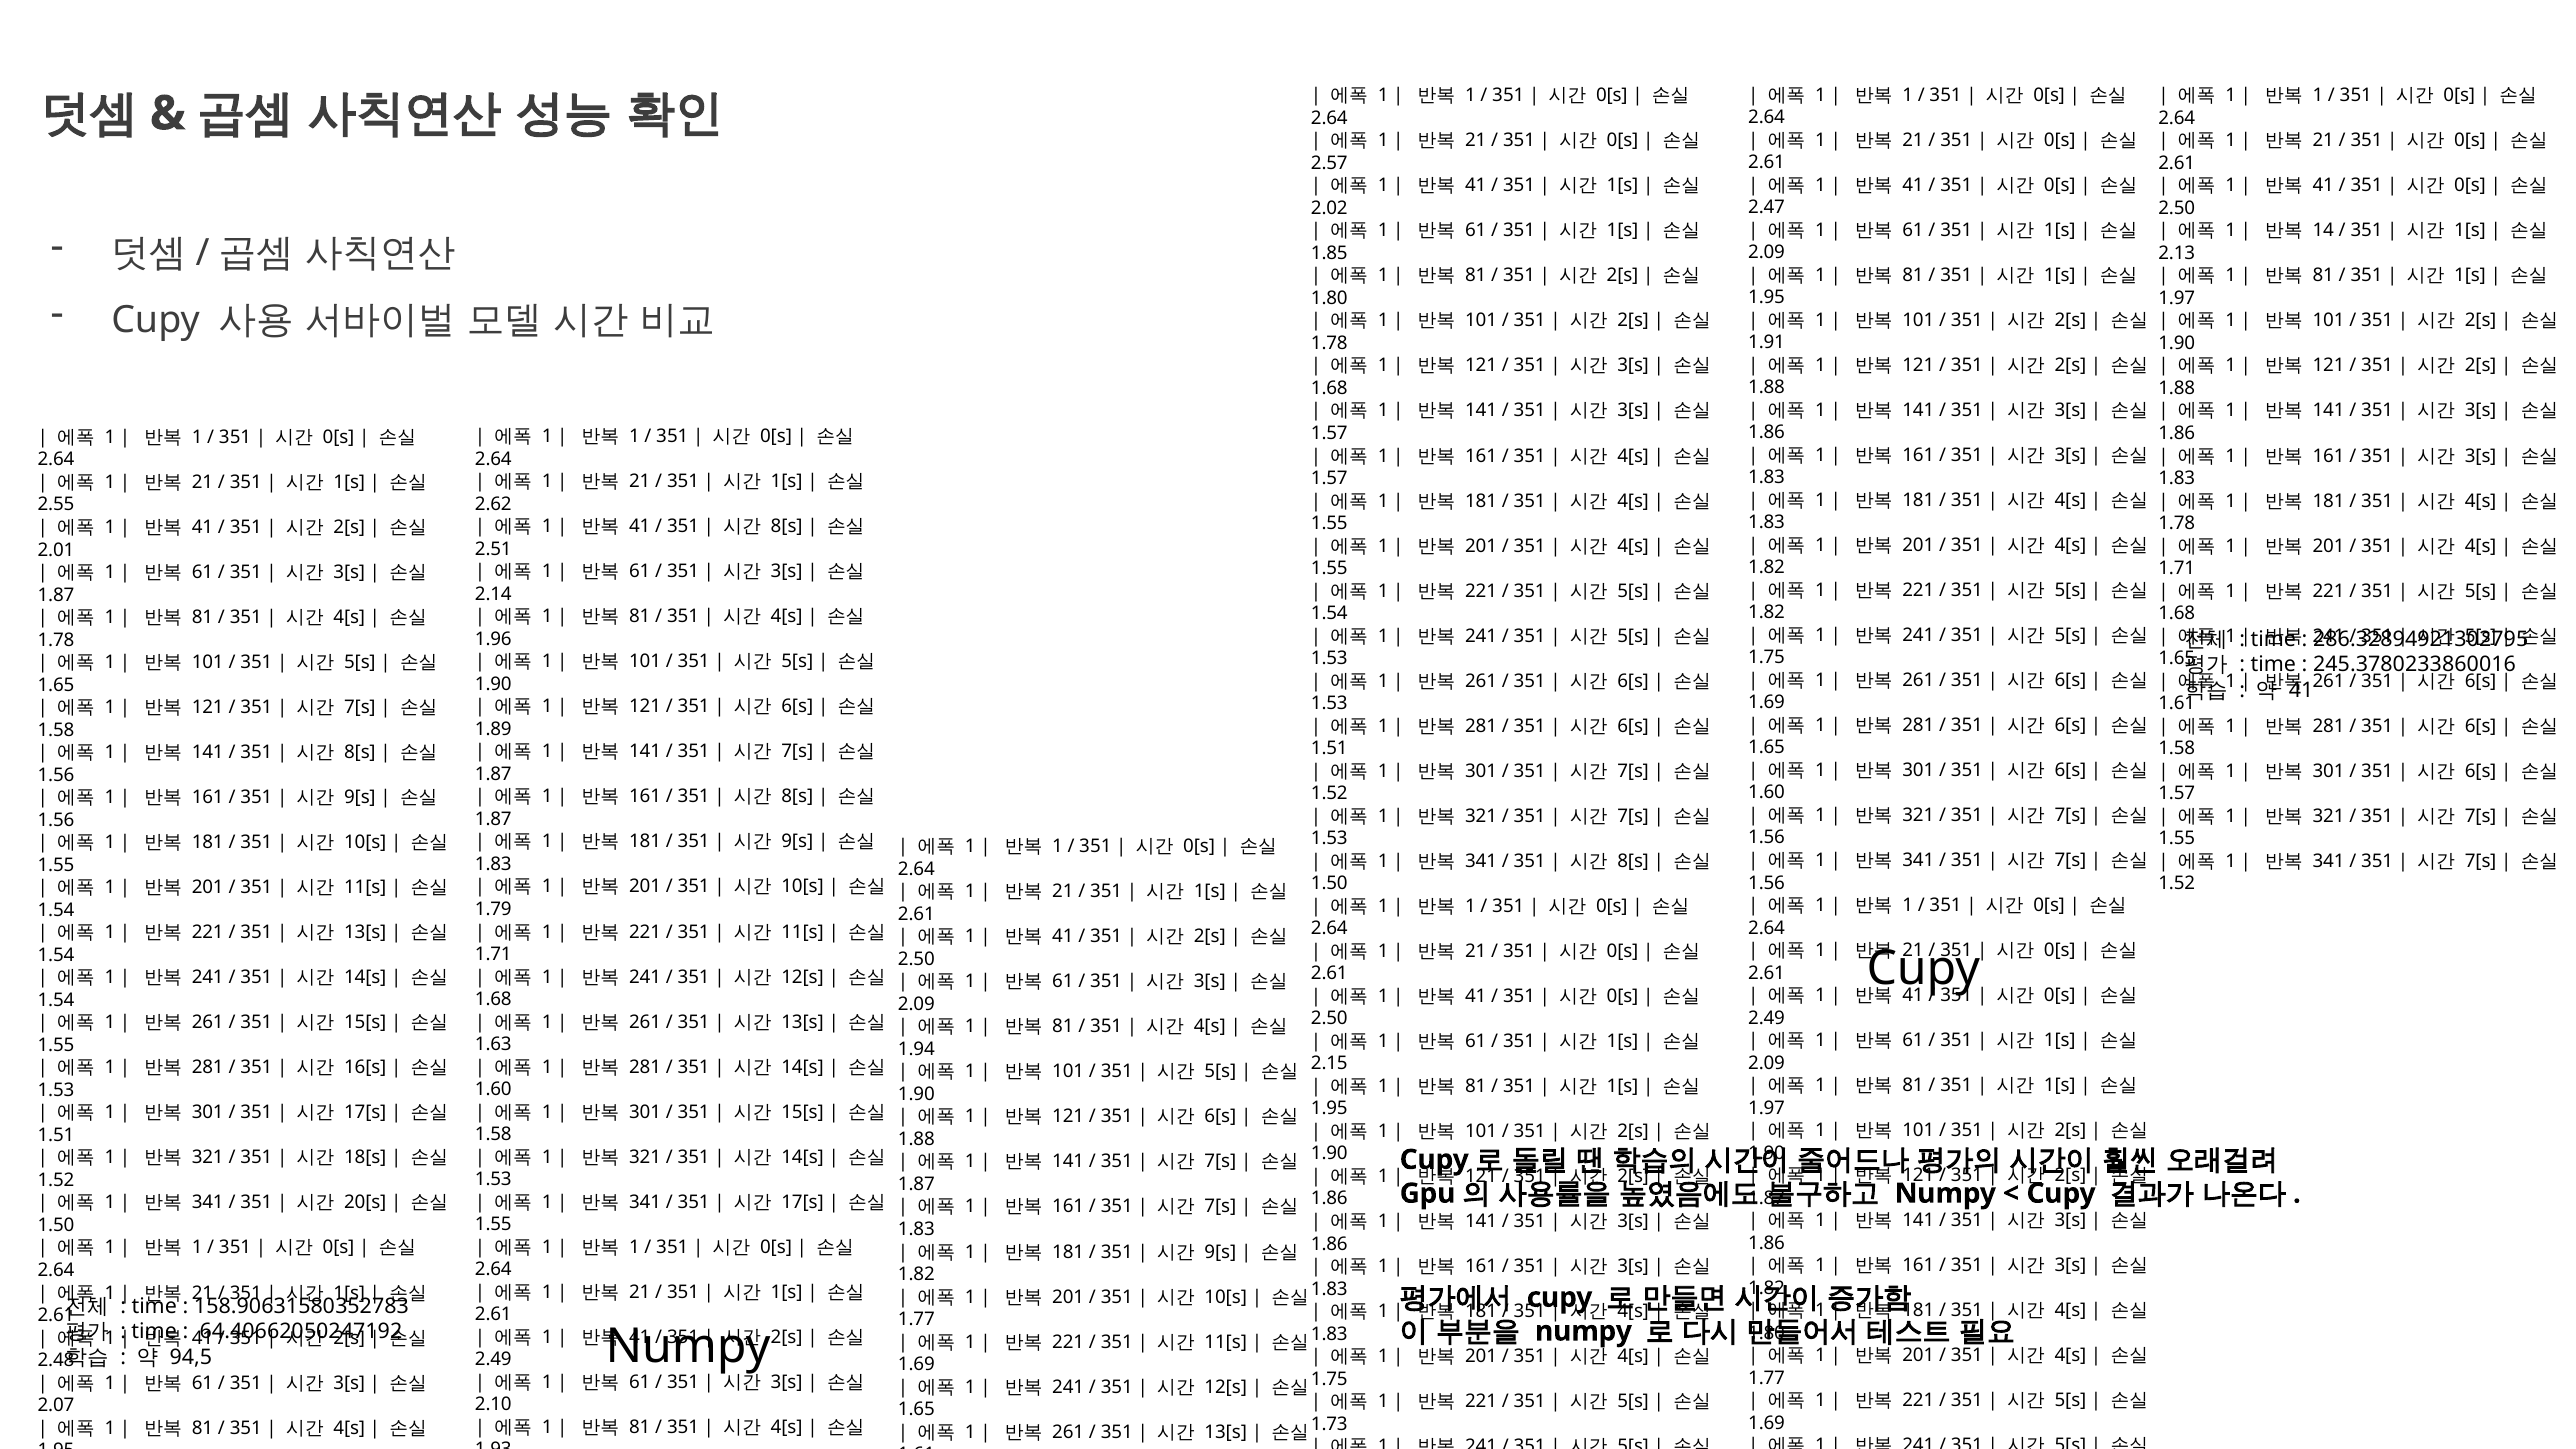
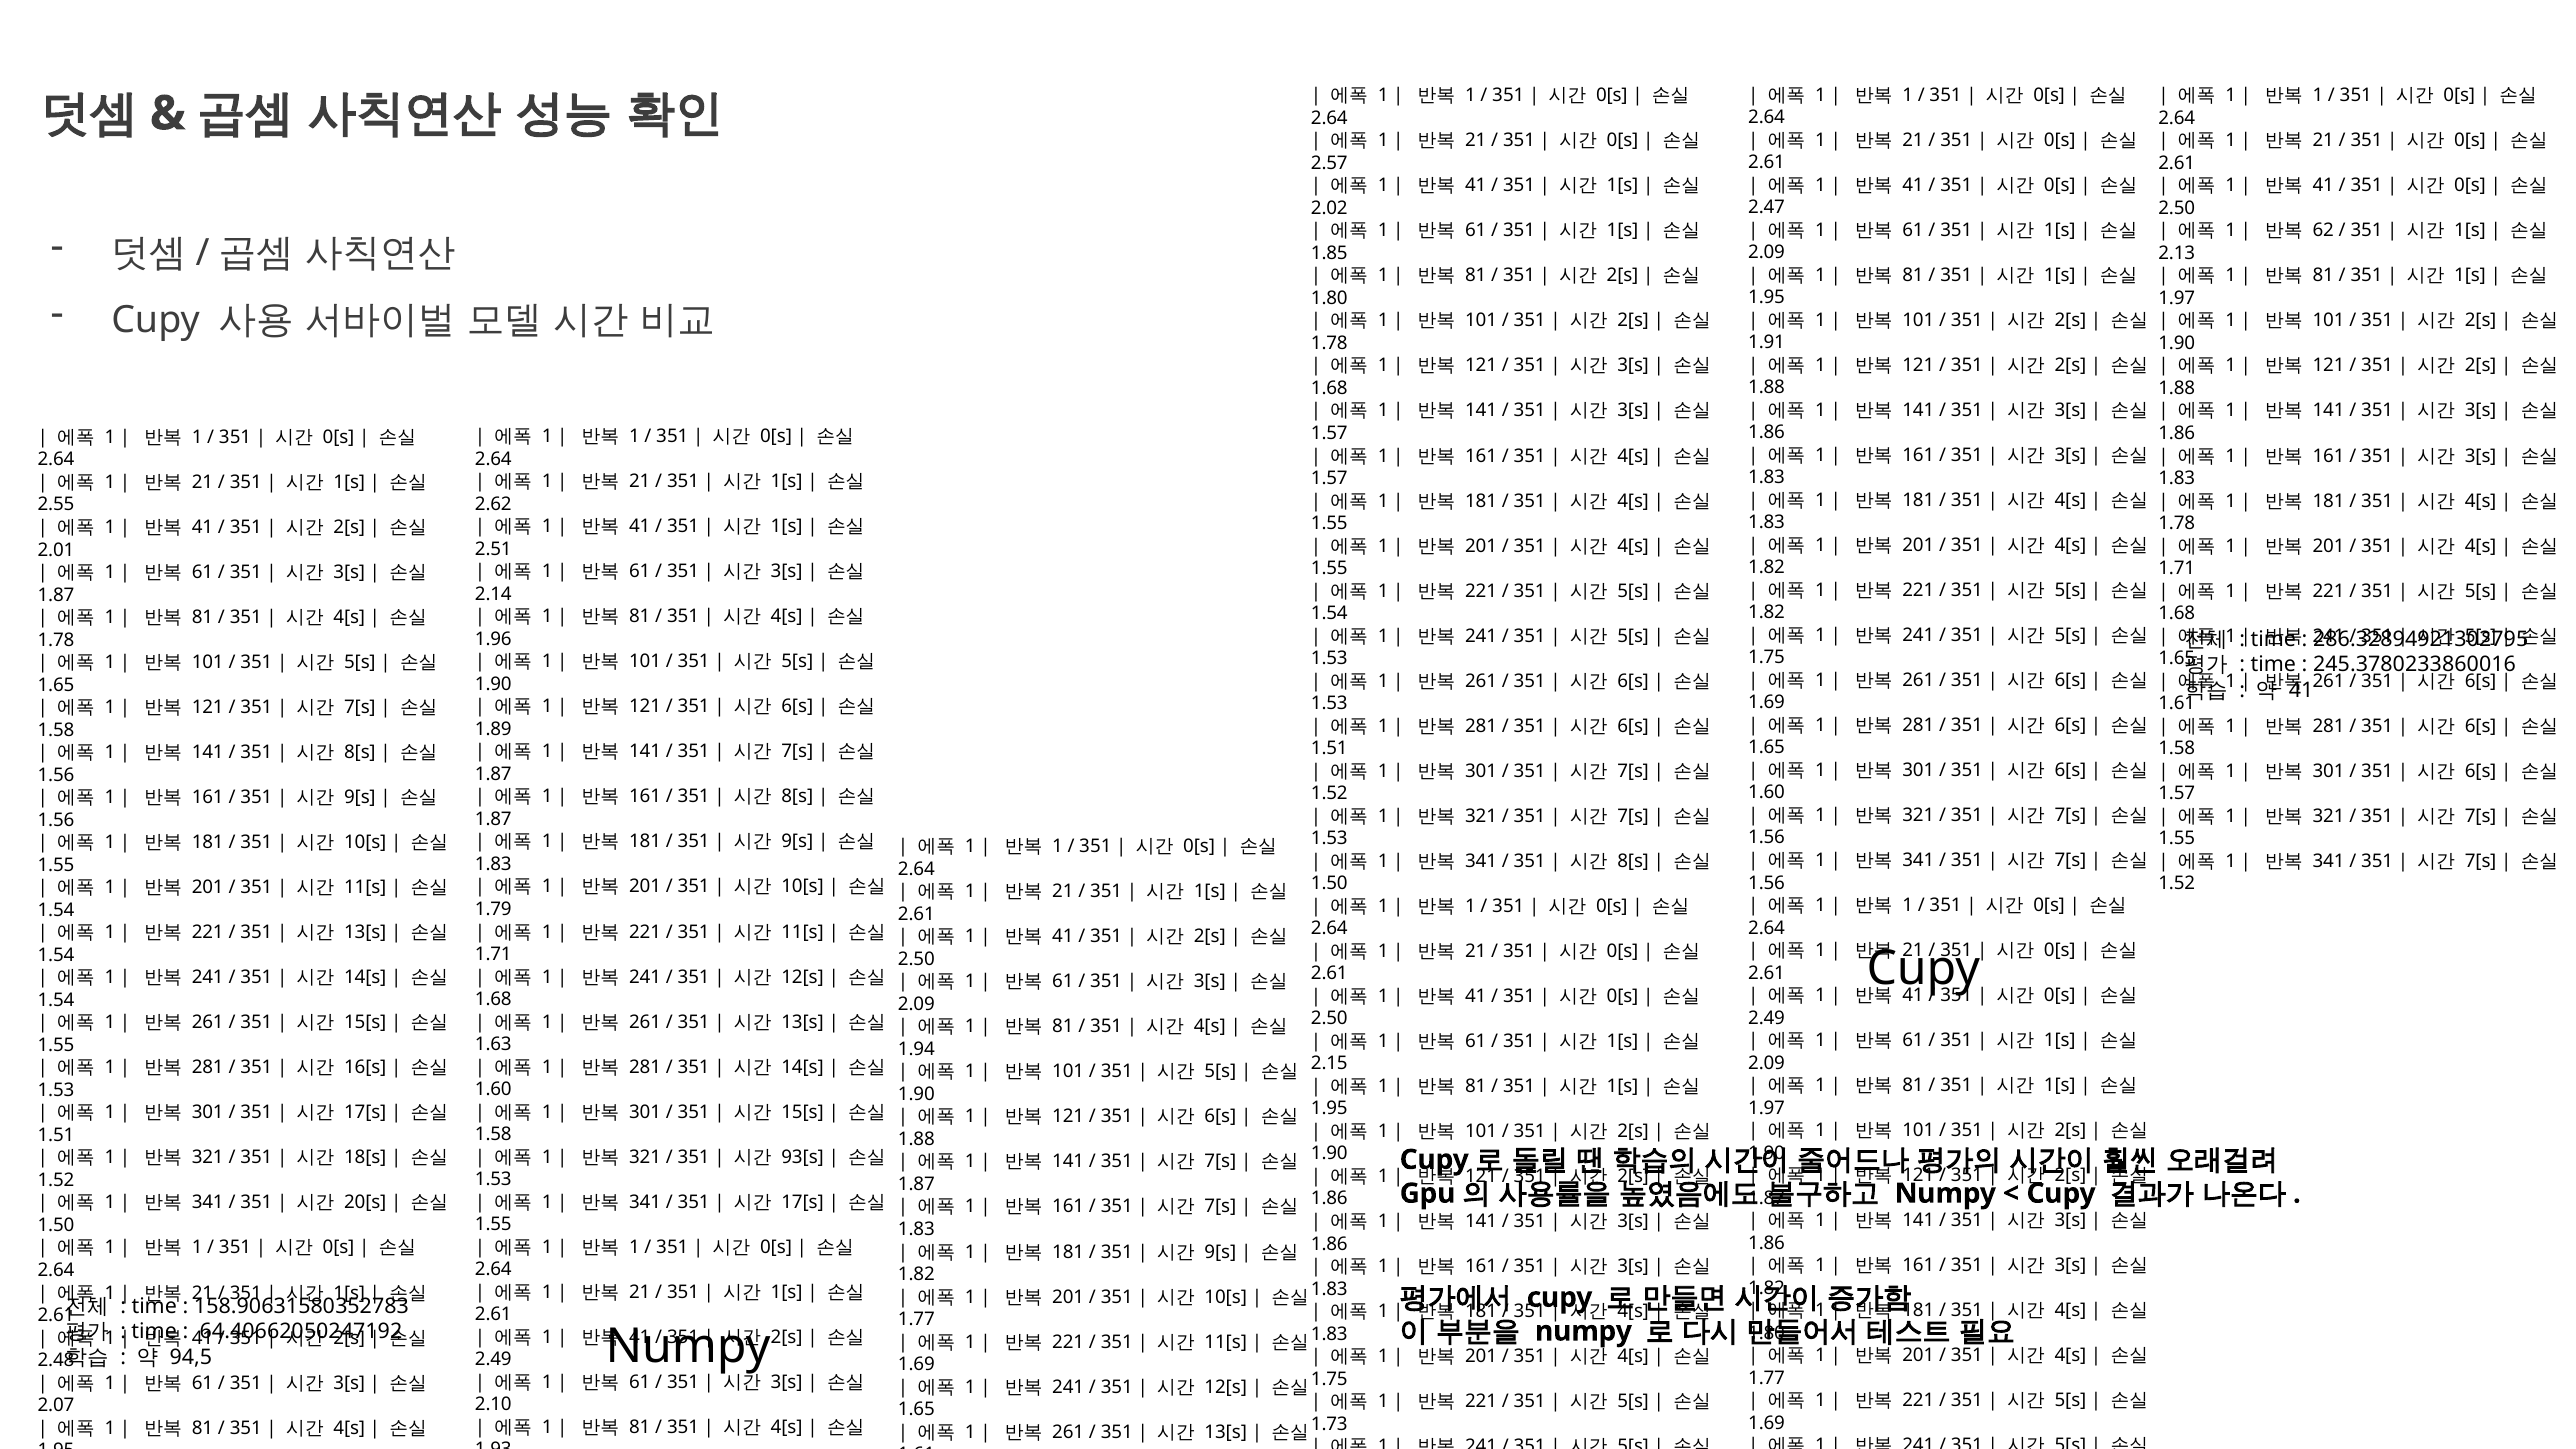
14: 14 -> 62
8[s at (787, 527): 8[s -> 1[s
14[s at (803, 1157): 14[s -> 93[s
